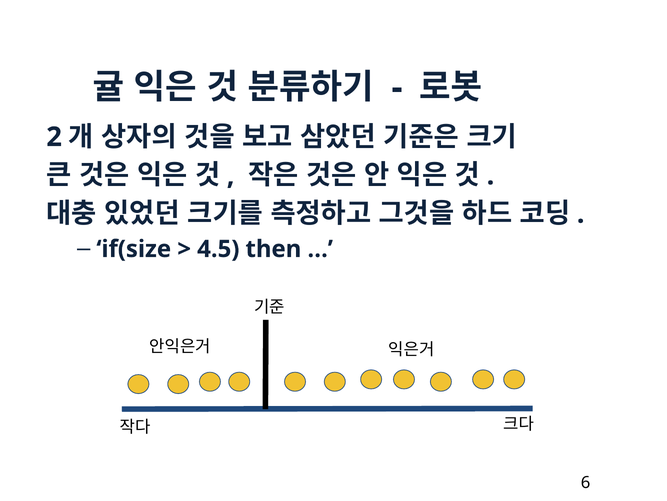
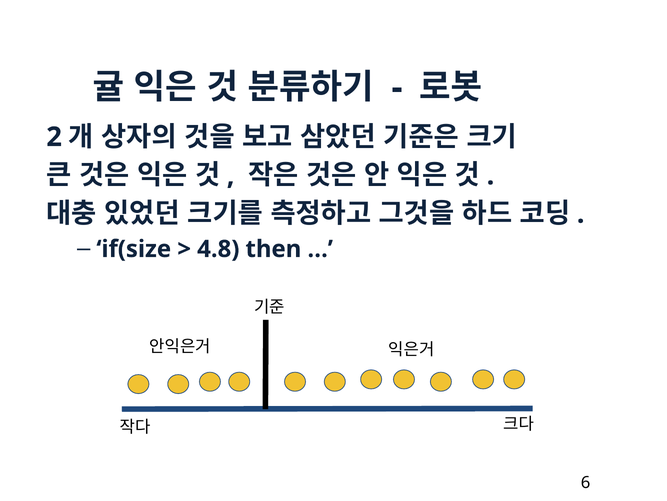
4.5: 4.5 -> 4.8
